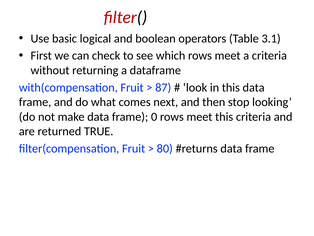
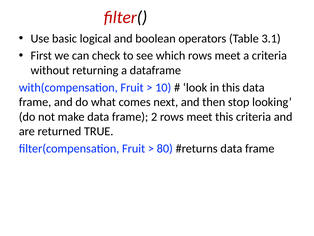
87: 87 -> 10
0: 0 -> 2
